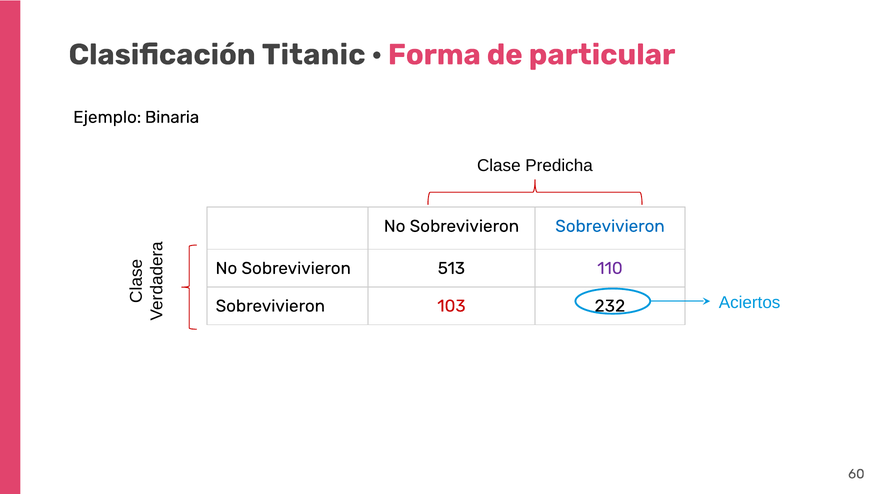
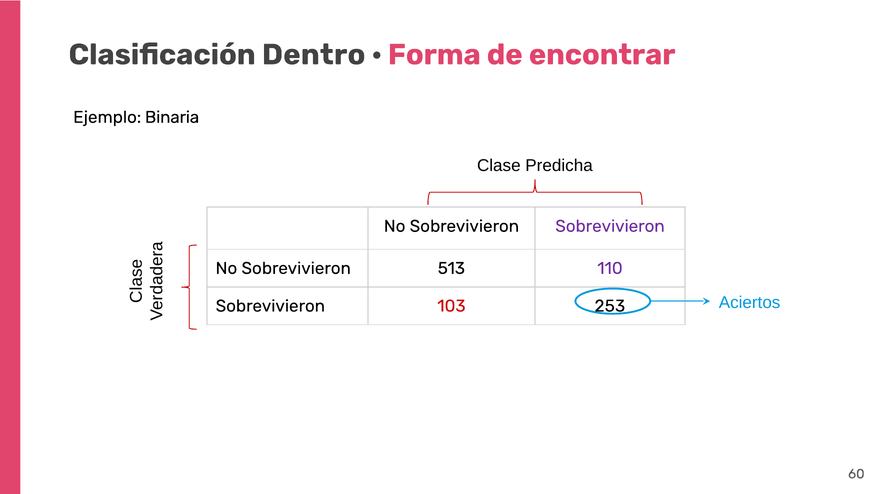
Titanic: Titanic -> Dentro
particular: particular -> encontrar
Sobrevivieron at (610, 226) colour: blue -> purple
232: 232 -> 253
